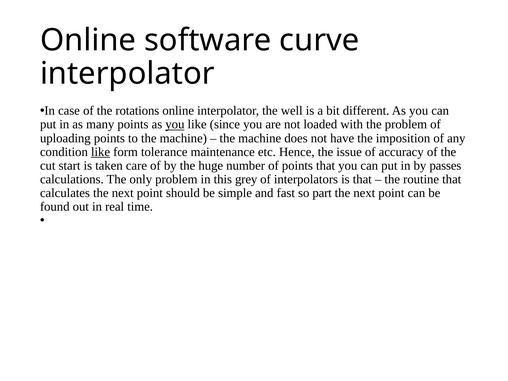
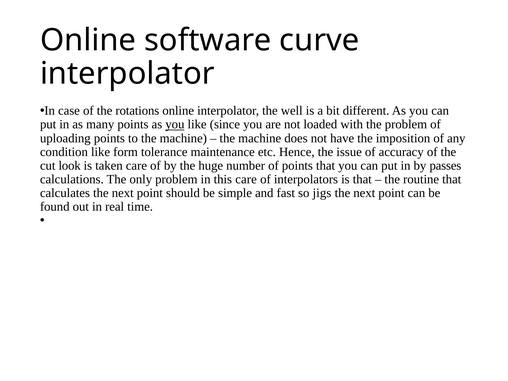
like at (101, 152) underline: present -> none
start: start -> look
this grey: grey -> care
part: part -> jigs
